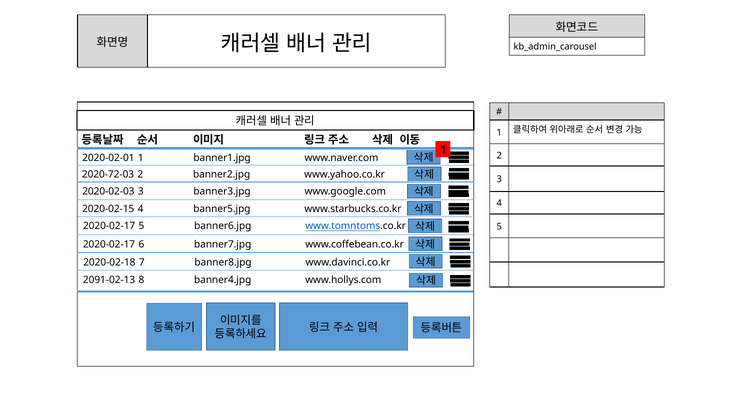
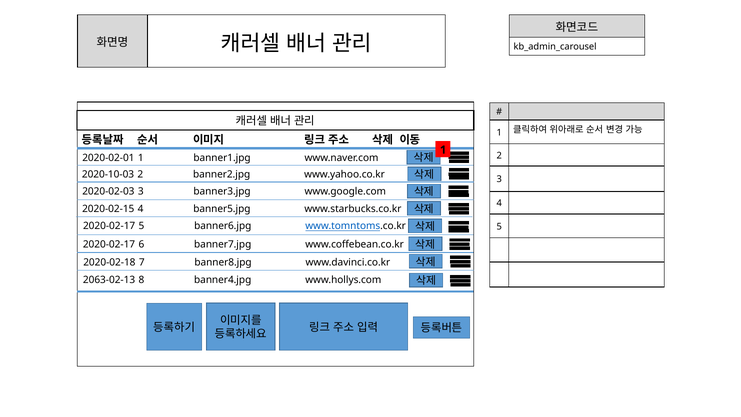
2020-72-03: 2020-72-03 -> 2020-10-03
2091-02-13: 2091-02-13 -> 2063-02-13
